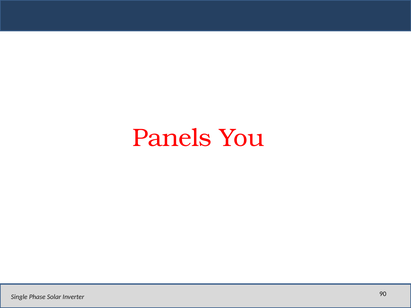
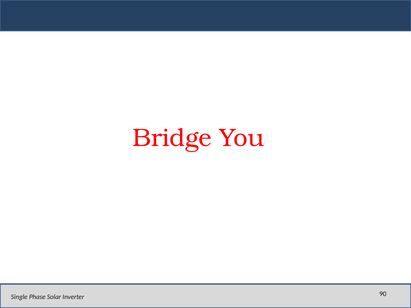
Panels: Panels -> Bridge
